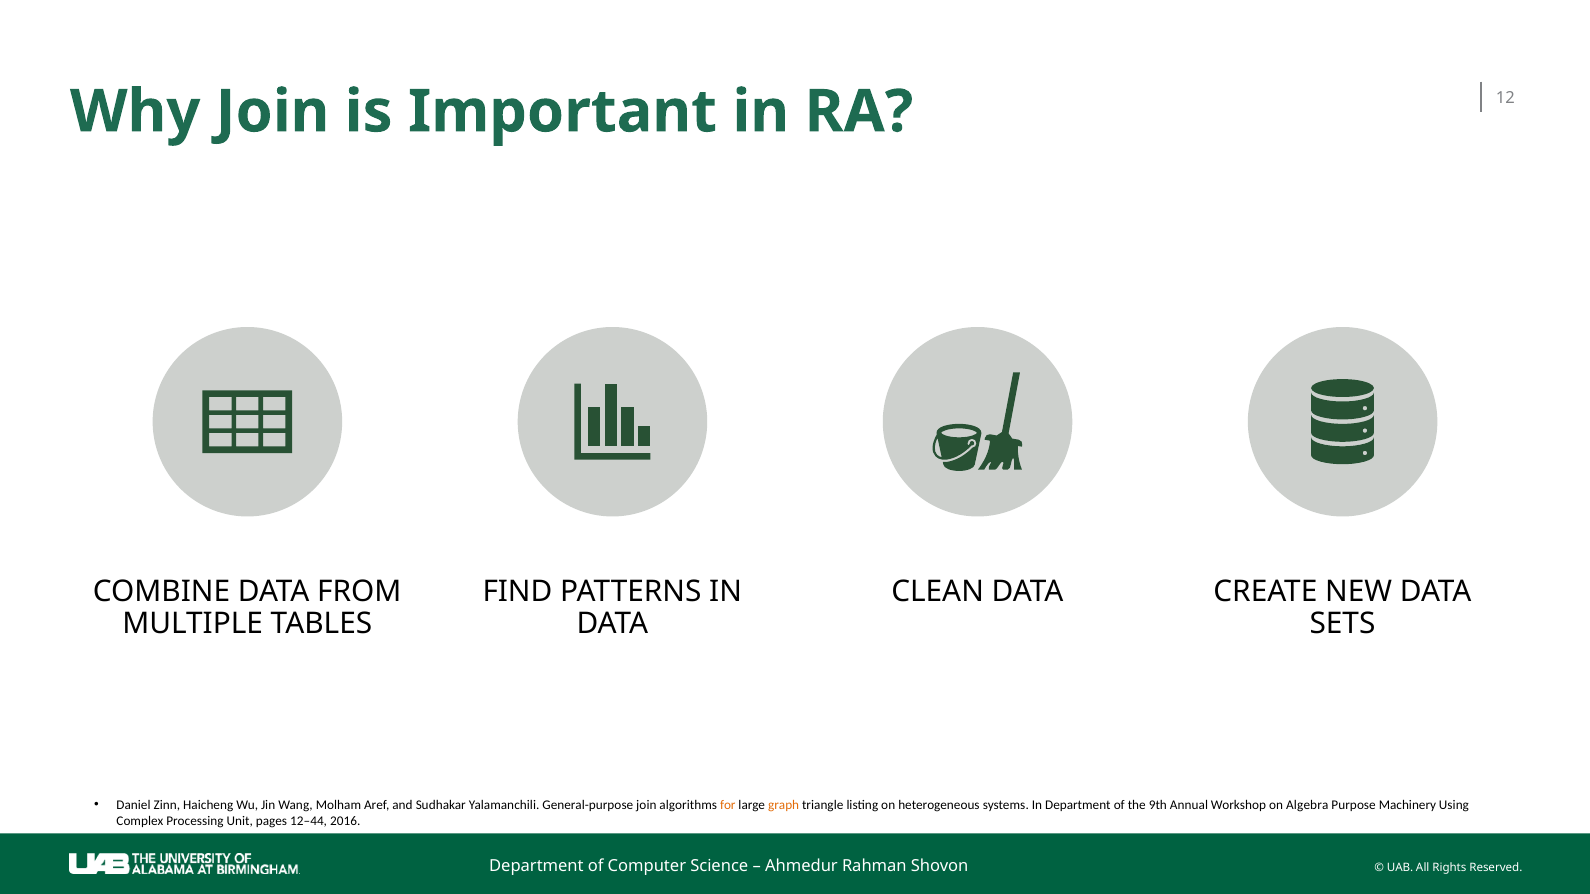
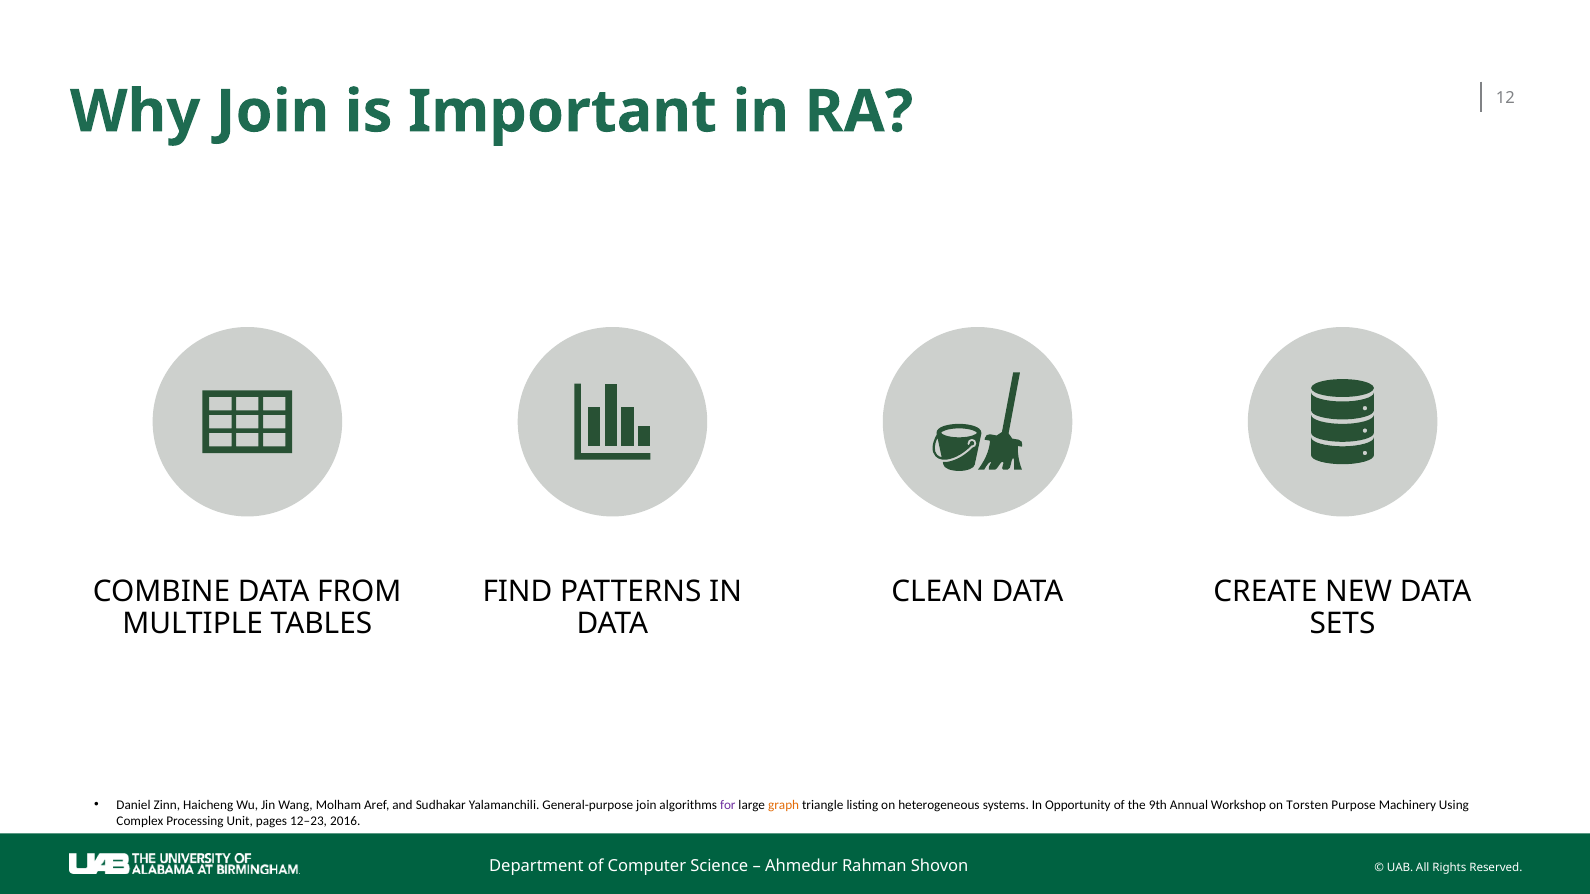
for colour: orange -> purple
In Department: Department -> Opportunity
Algebra: Algebra -> Torsten
12–44: 12–44 -> 12–23
